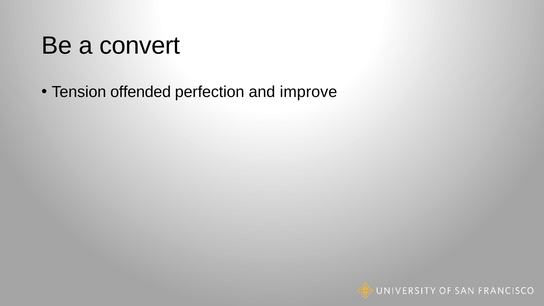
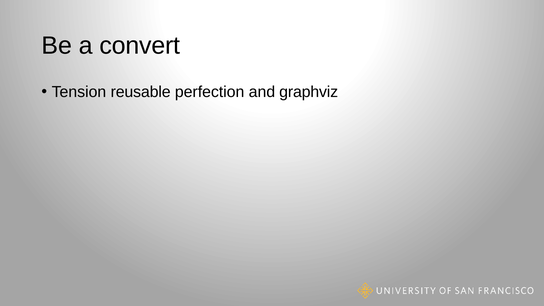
offended: offended -> reusable
improve: improve -> graphviz
